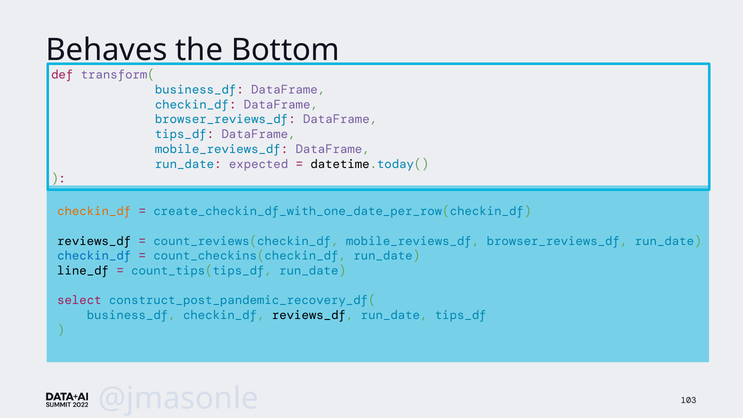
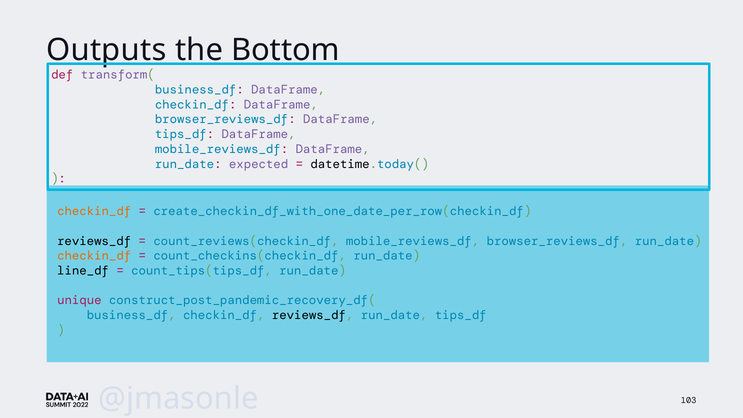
Behaves: Behaves -> Outputs
checkin_df at (94, 256) colour: blue -> orange
select: select -> unique
